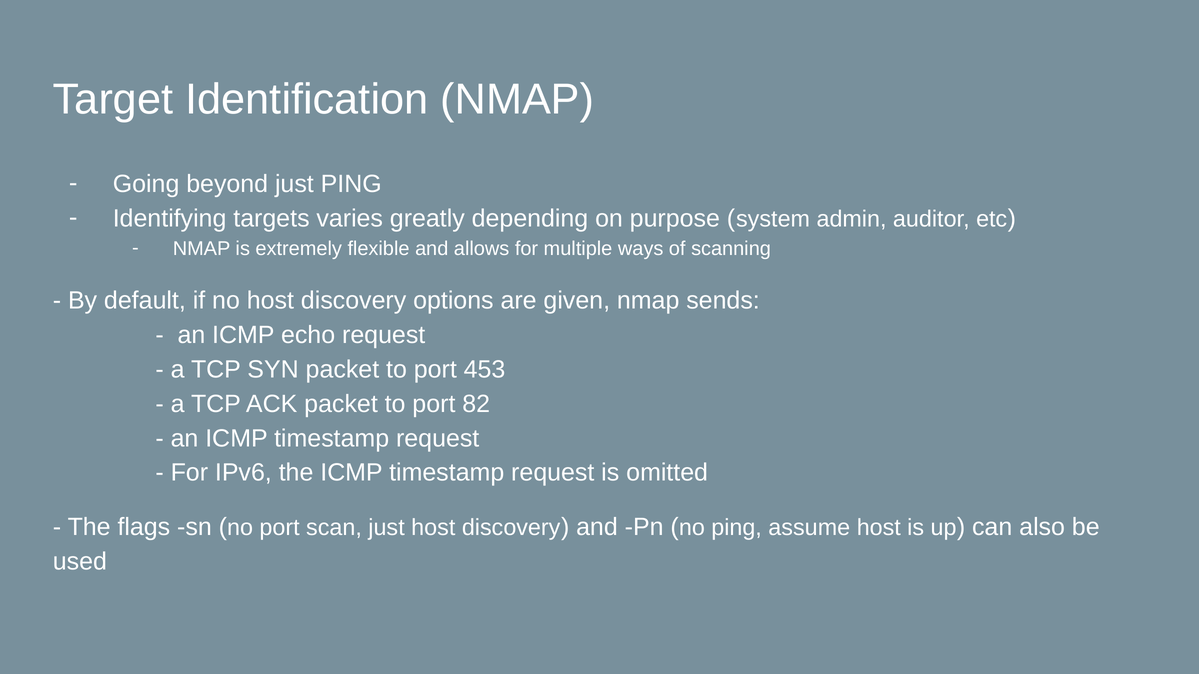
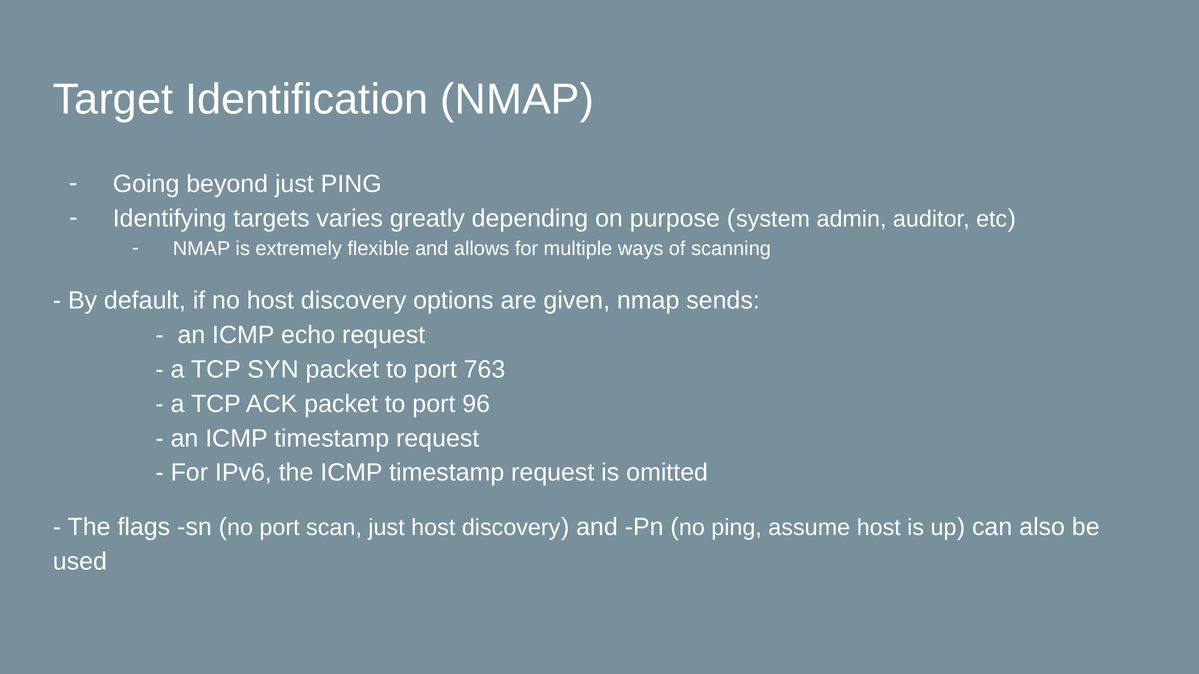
453: 453 -> 763
82: 82 -> 96
